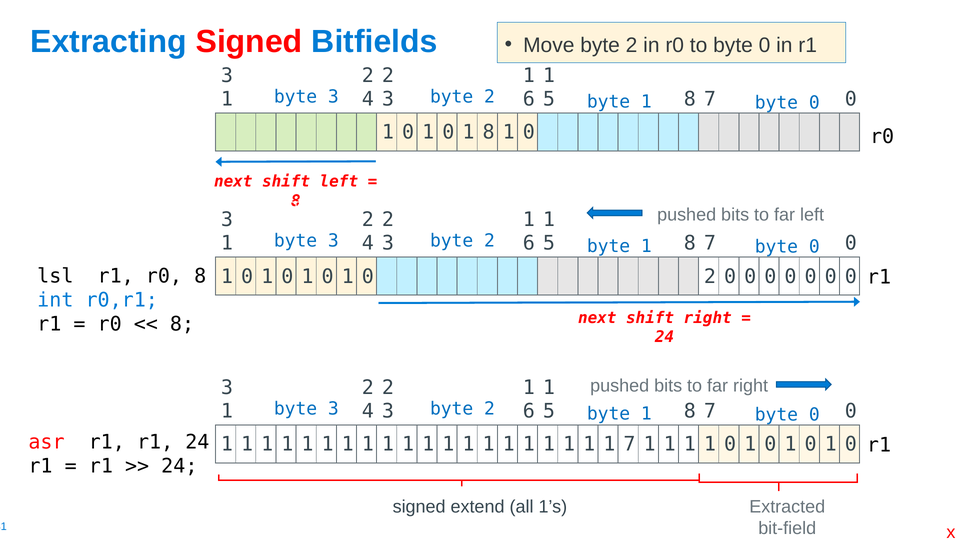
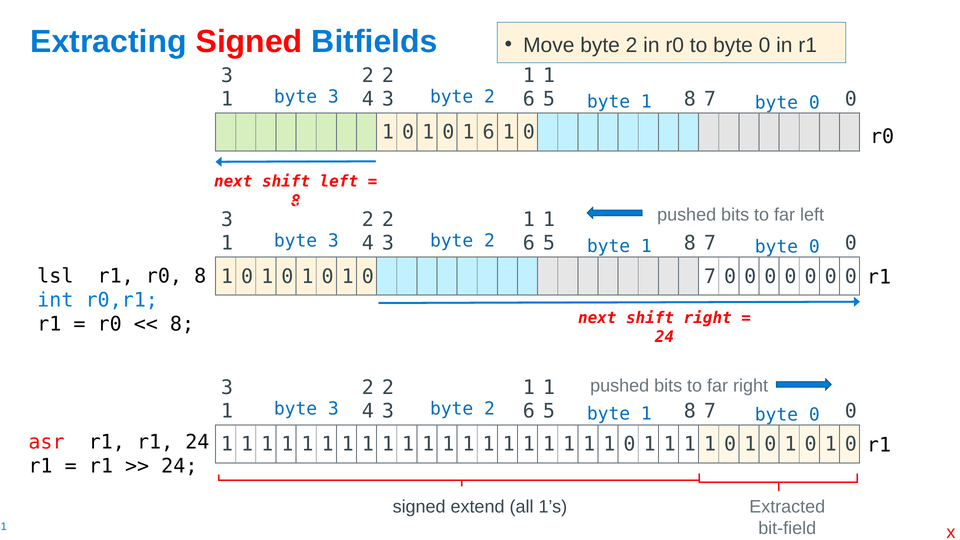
0 1 8: 8 -> 6
0 2: 2 -> 7
7 at (629, 444): 7 -> 0
